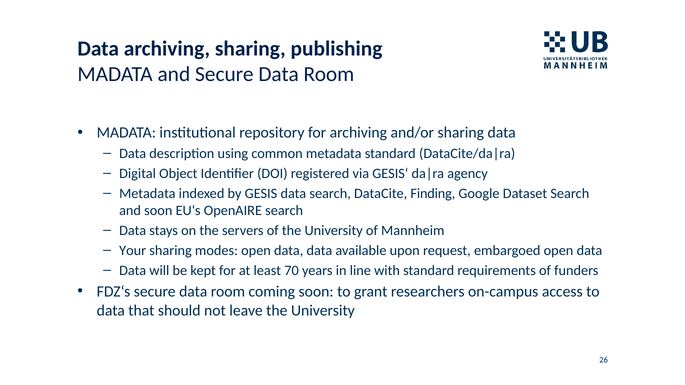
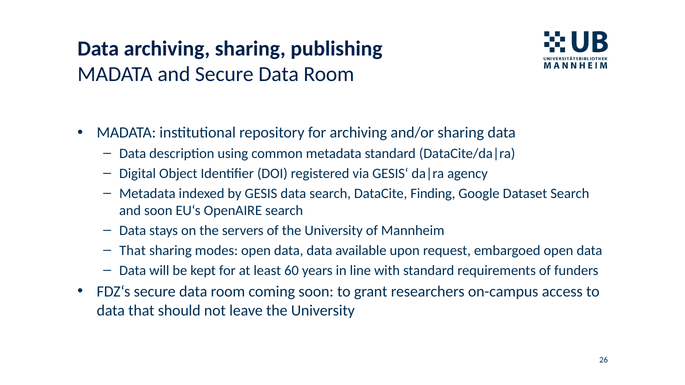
Your at (133, 251): Your -> That
70: 70 -> 60
